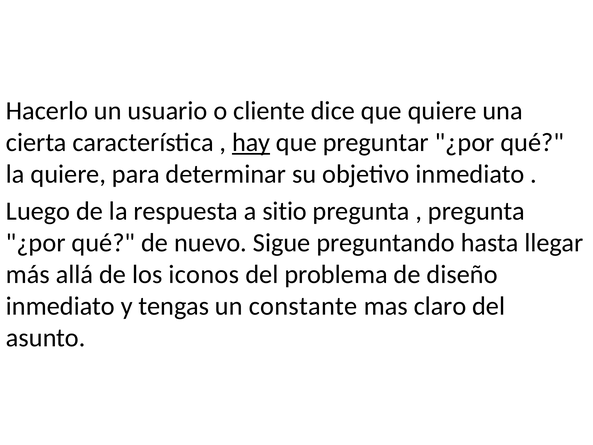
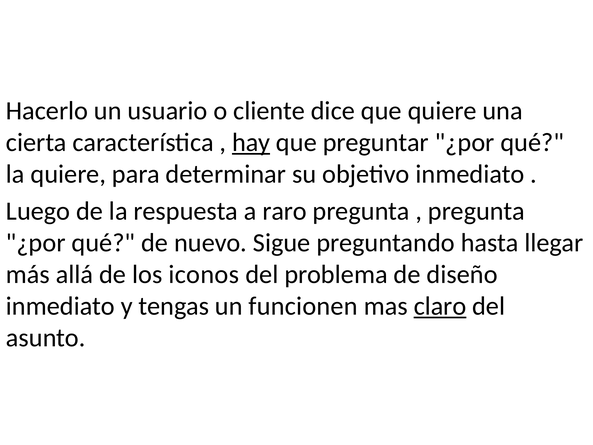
sitio: sitio -> raro
constante: constante -> funcionen
claro underline: none -> present
